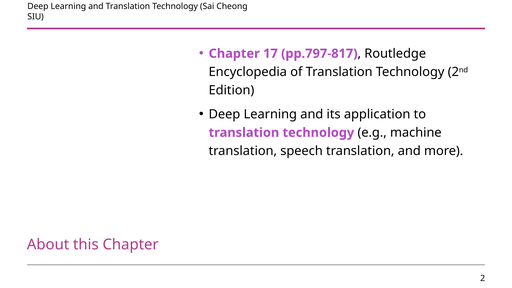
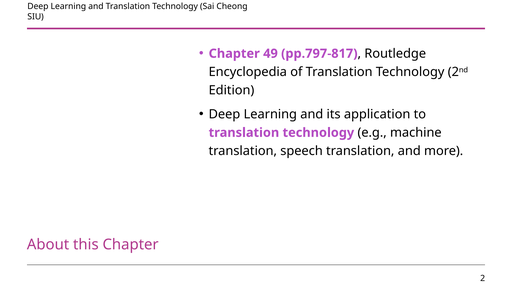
17: 17 -> 49
